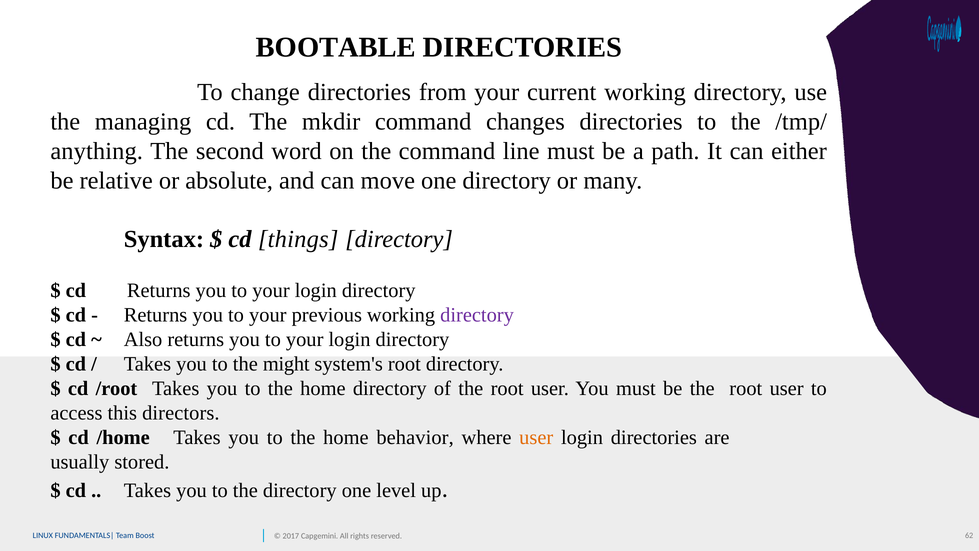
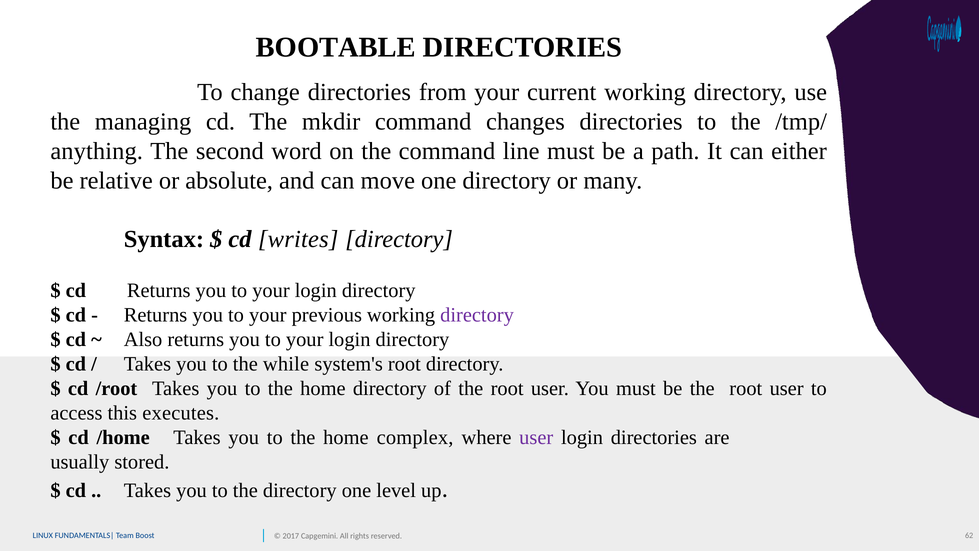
things: things -> writes
might: might -> while
directors: directors -> executes
behavior: behavior -> complex
user at (536, 437) colour: orange -> purple
